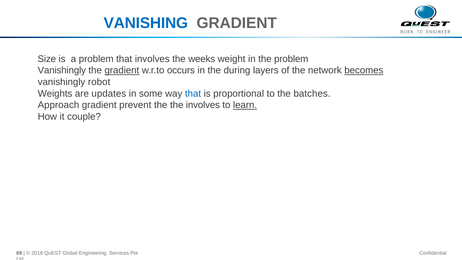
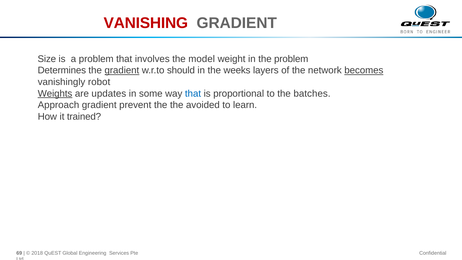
VANISHING colour: blue -> red
weeks: weeks -> model
Vanishingly at (62, 70): Vanishingly -> Determines
occurs: occurs -> should
during: during -> weeks
Weights underline: none -> present
the involves: involves -> avoided
learn underline: present -> none
couple: couple -> trained
